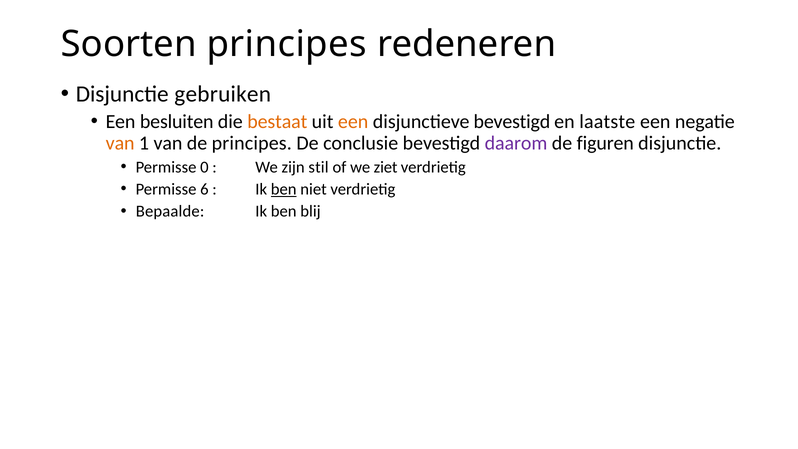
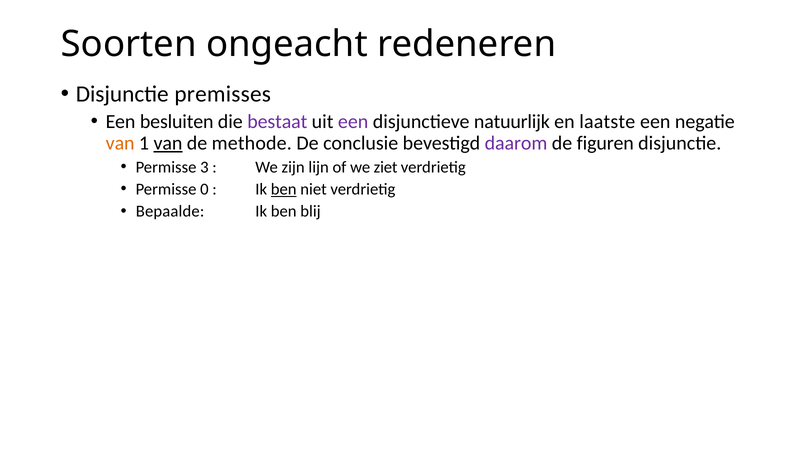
Soorten principes: principes -> ongeacht
gebruiken: gebruiken -> premisses
bestaat colour: orange -> purple
een at (353, 122) colour: orange -> purple
disjunctieve bevestigd: bevestigd -> natuurlijk
van at (168, 143) underline: none -> present
de principes: principes -> methode
0: 0 -> 3
stil: stil -> lijn
6: 6 -> 0
